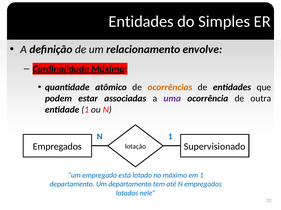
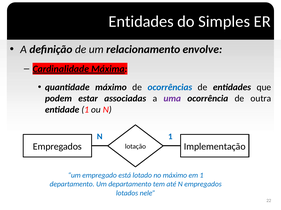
quantidade atômico: atômico -> máximo
ocorrências colour: orange -> blue
Supervisionado: Supervisionado -> Implementação
